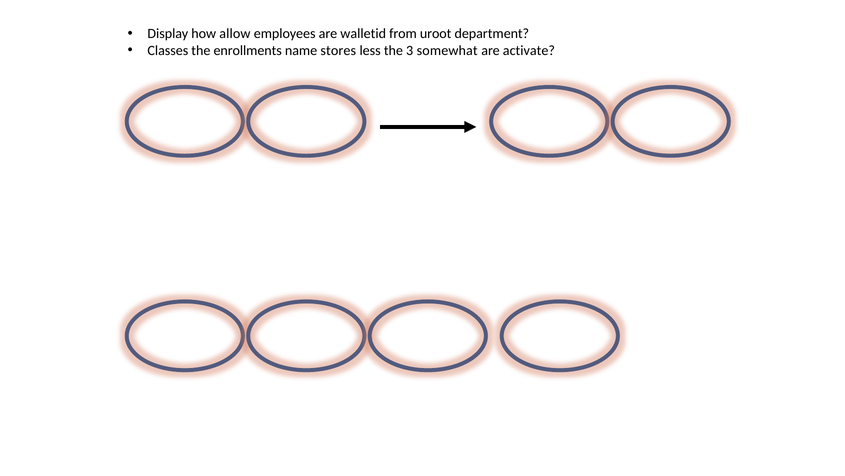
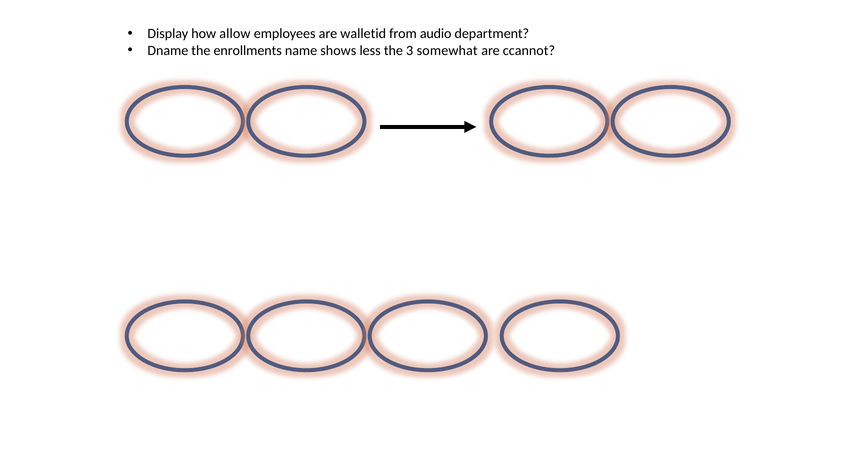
uroot: uroot -> audio
Classes: Classes -> Dname
stores: stores -> shows
activate: activate -> ccannot
